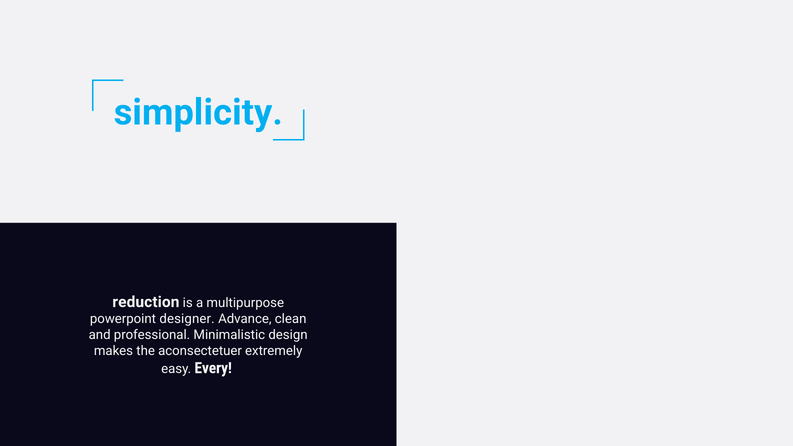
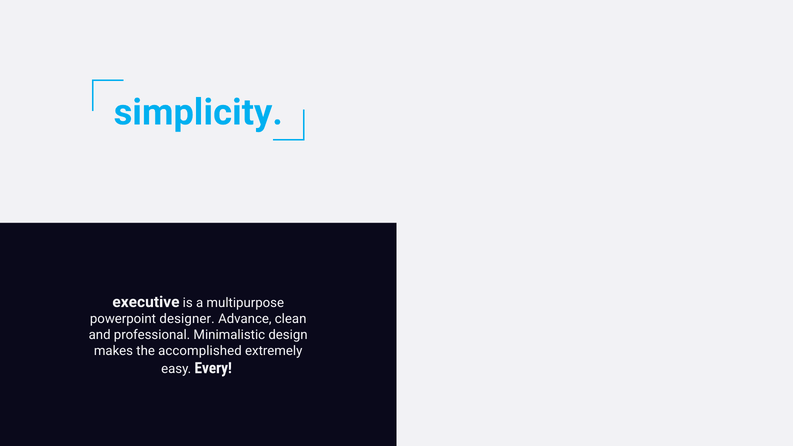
reduction: reduction -> executive
aconsectetuer: aconsectetuer -> accomplished
